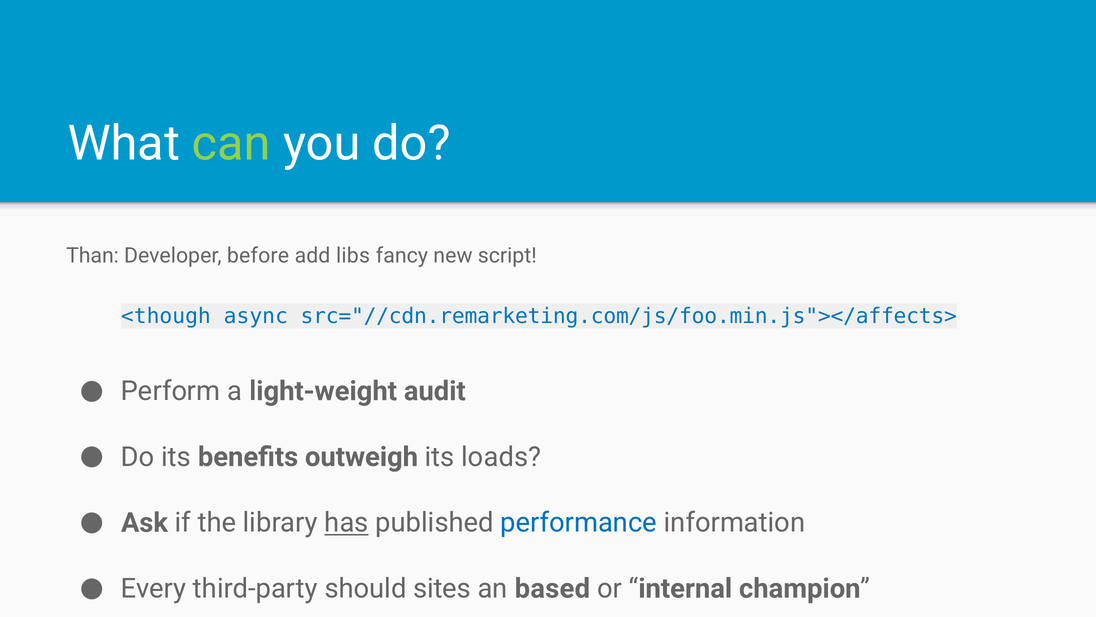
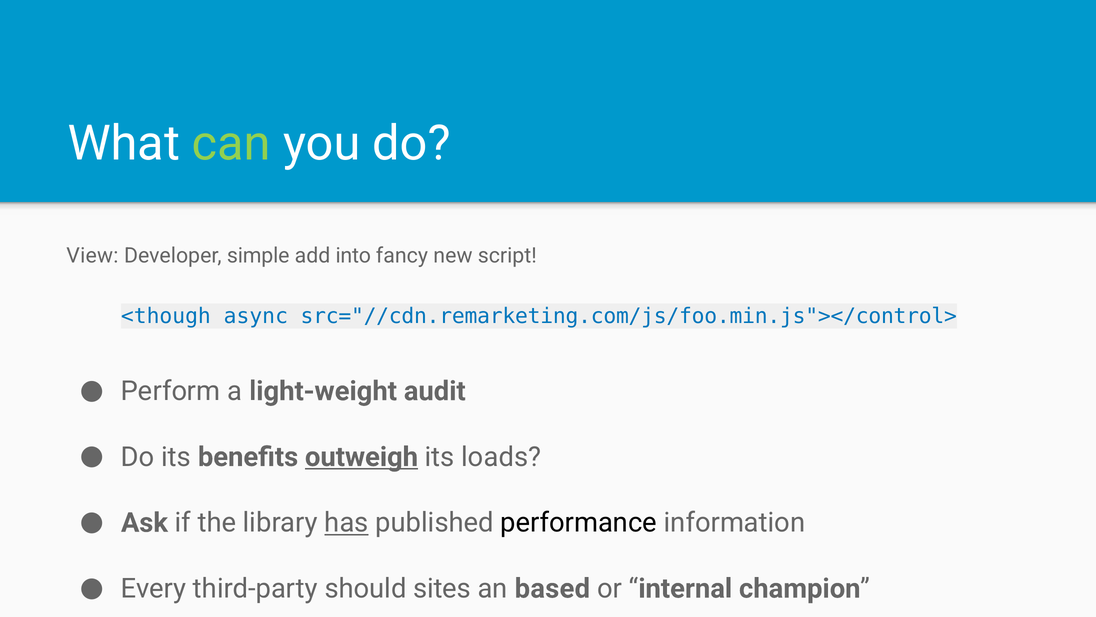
Than: Than -> View
before: before -> simple
libs: libs -> into
src="//cdn.remarketing.com/js/foo.min.js"></affects>: src="//cdn.remarketing.com/js/foo.min.js"></affects> -> src="//cdn.remarketing.com/js/foo.min.js"></control>
outweigh underline: none -> present
performance colour: blue -> black
